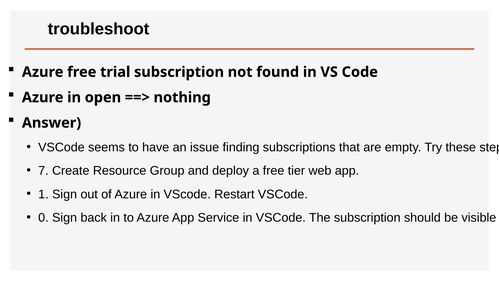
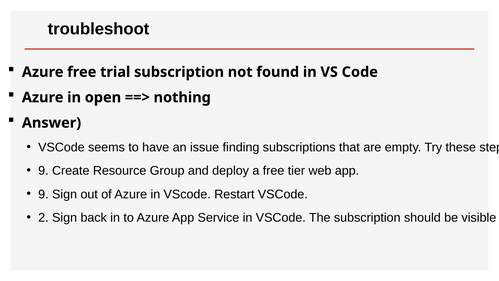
7 at (43, 171): 7 -> 9
1 at (43, 194): 1 -> 9
0: 0 -> 2
